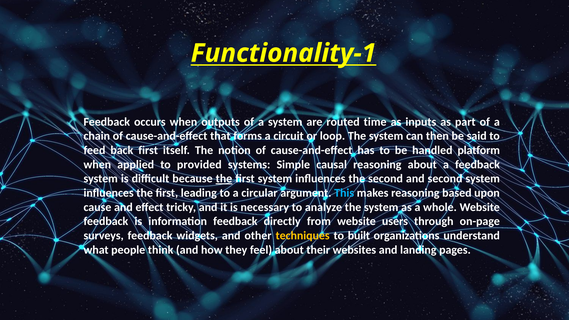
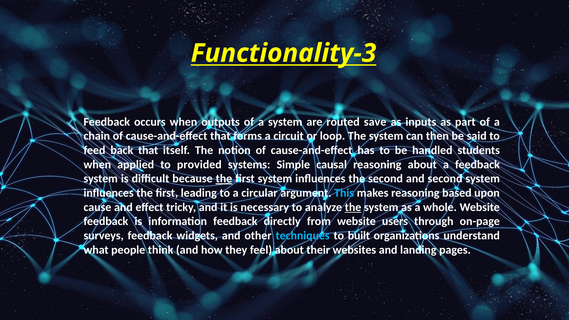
Functionality-1: Functionality-1 -> Functionality-3
time: time -> save
back first: first -> that
platform: platform -> students
the at (353, 207) underline: none -> present
techniques colour: yellow -> light blue
